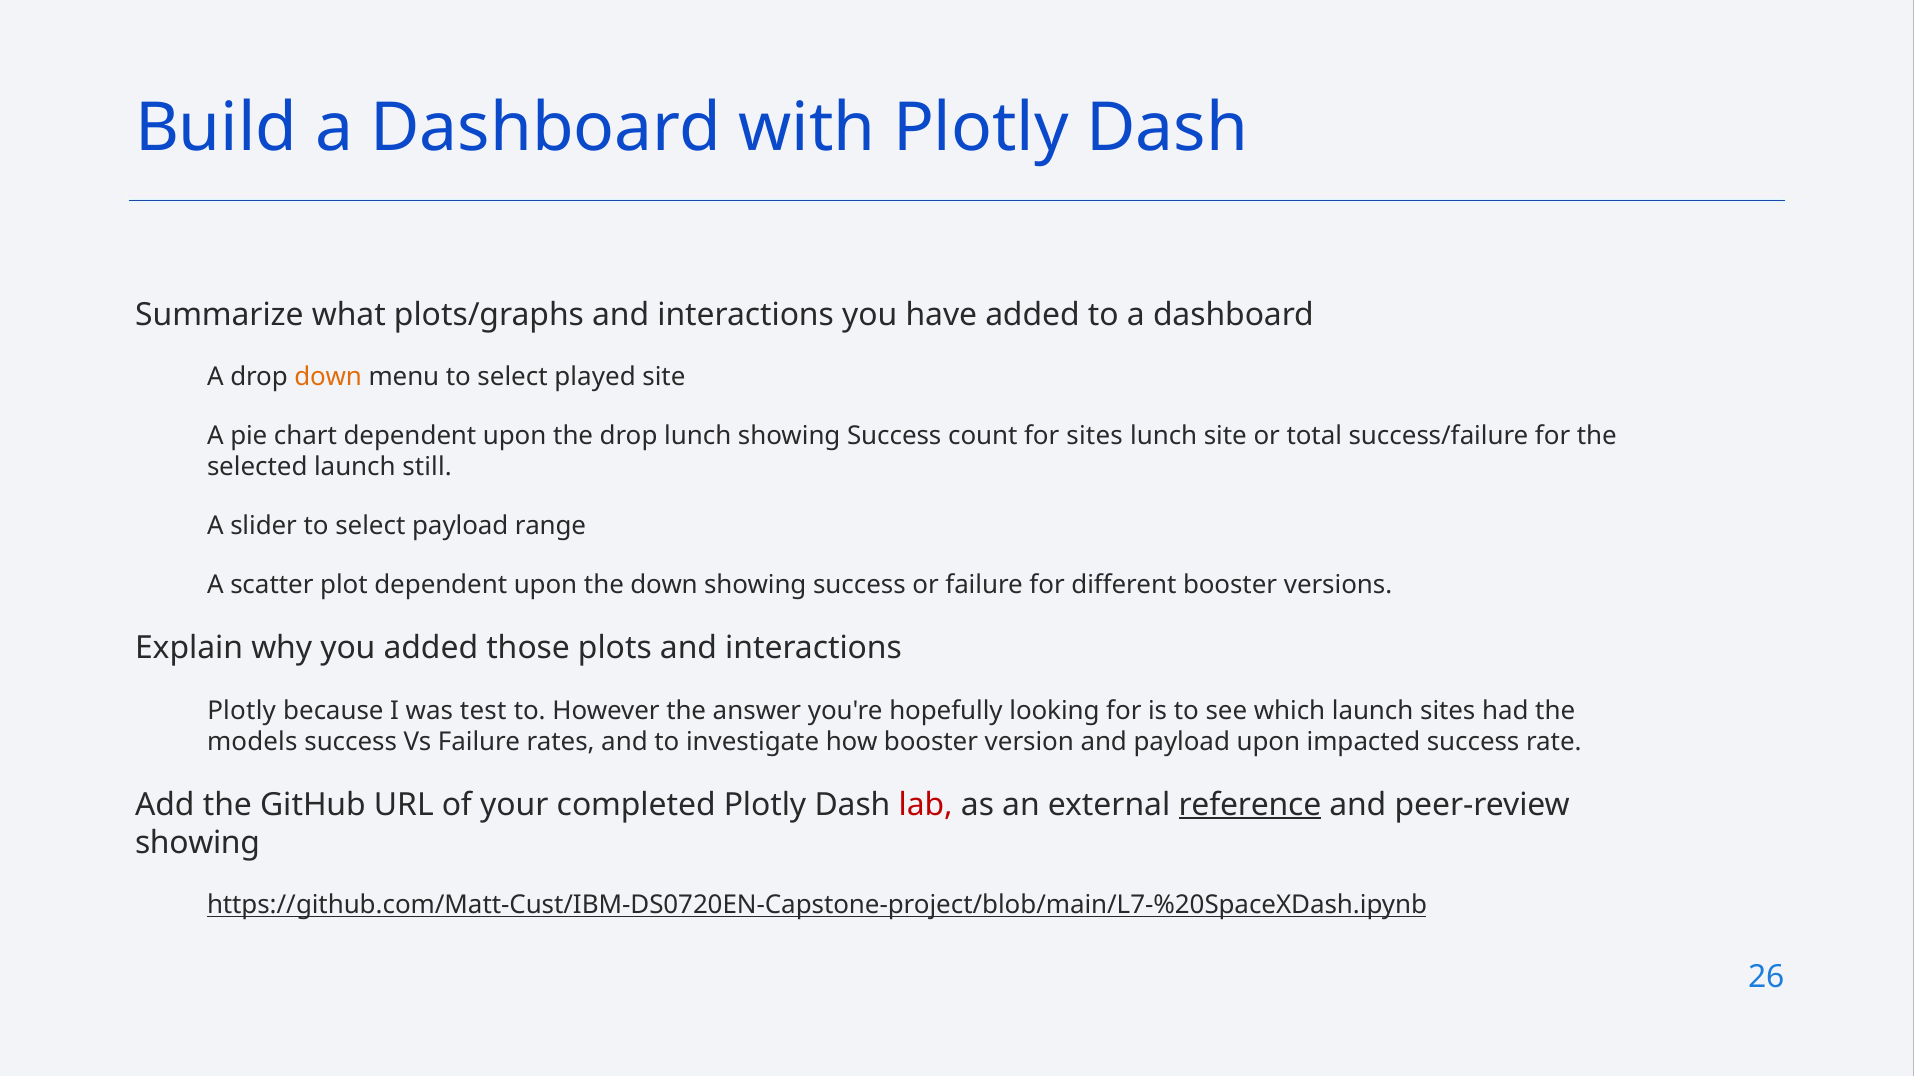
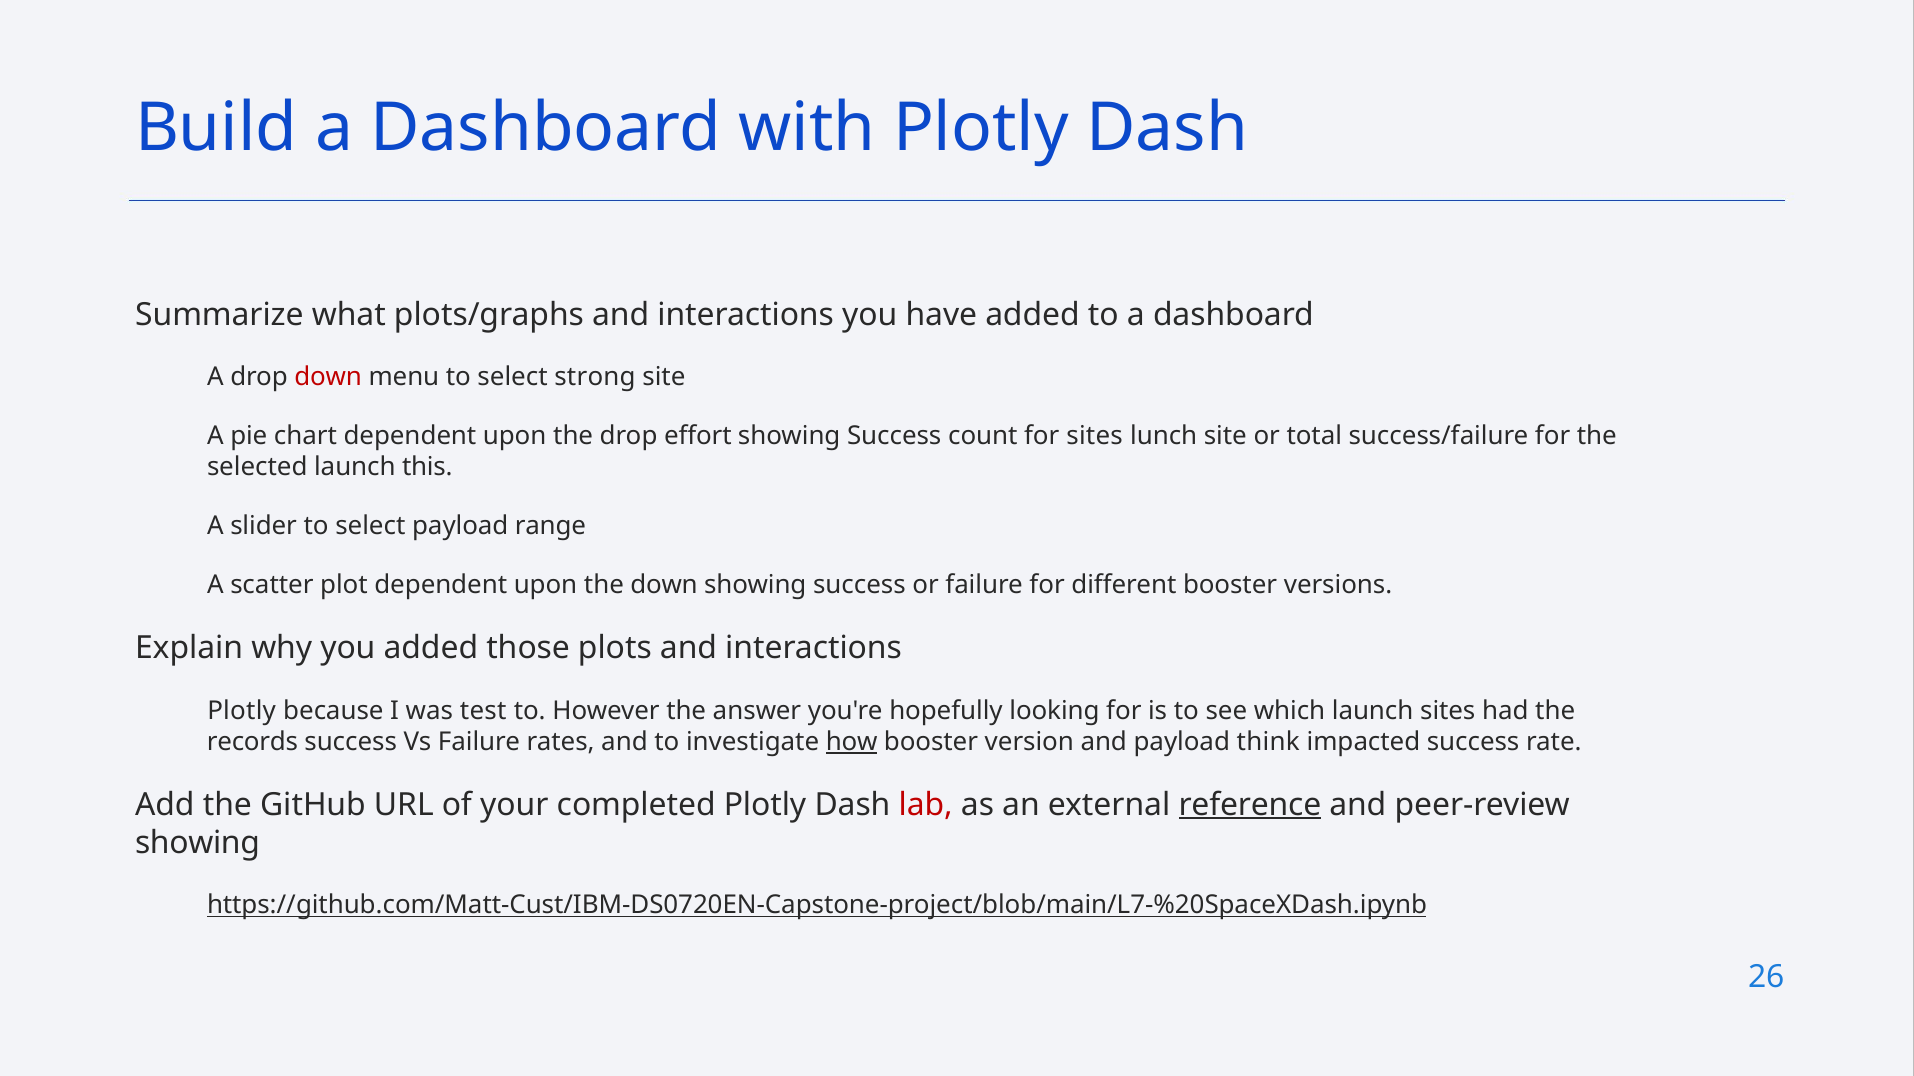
down at (328, 377) colour: orange -> red
played: played -> strong
drop lunch: lunch -> effort
still: still -> this
models: models -> records
how underline: none -> present
payload upon: upon -> think
